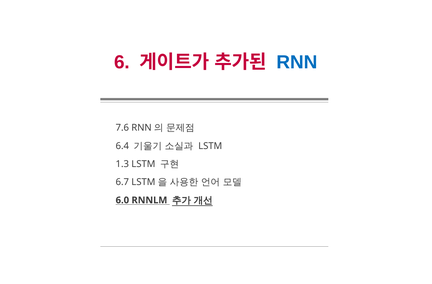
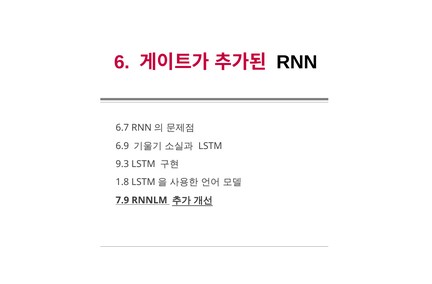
RNN colour: blue -> black
7.6: 7.6 -> 6.7
6.4: 6.4 -> 6.9
1.3: 1.3 -> 9.3
6.7: 6.7 -> 1.8
6.0: 6.0 -> 7.9
